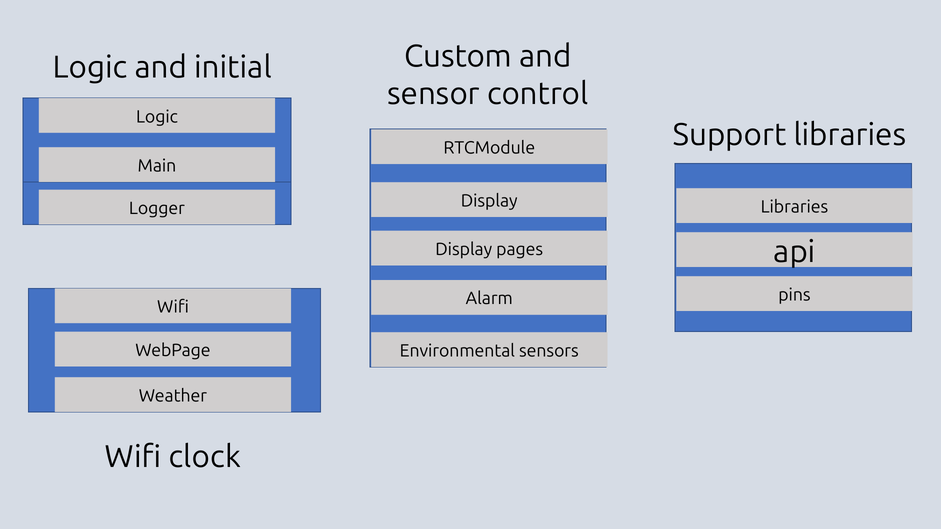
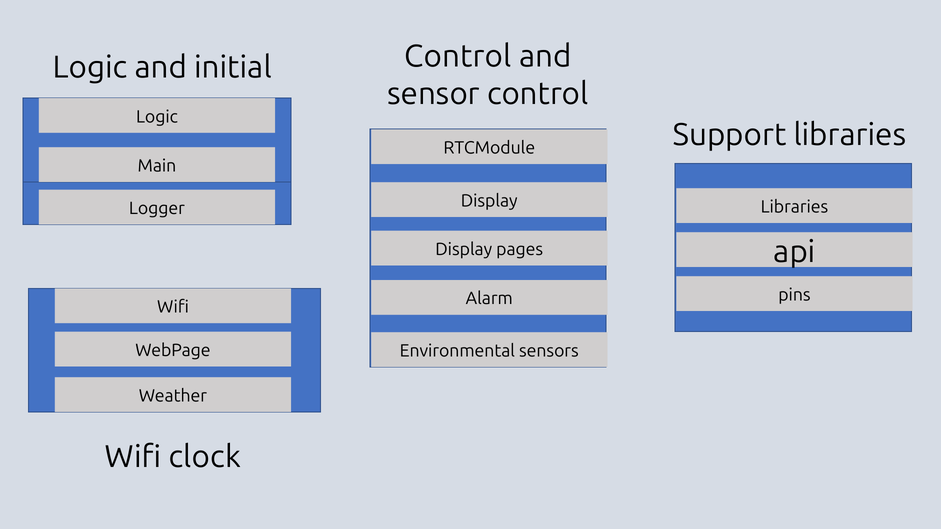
initial Custom: Custom -> Control
